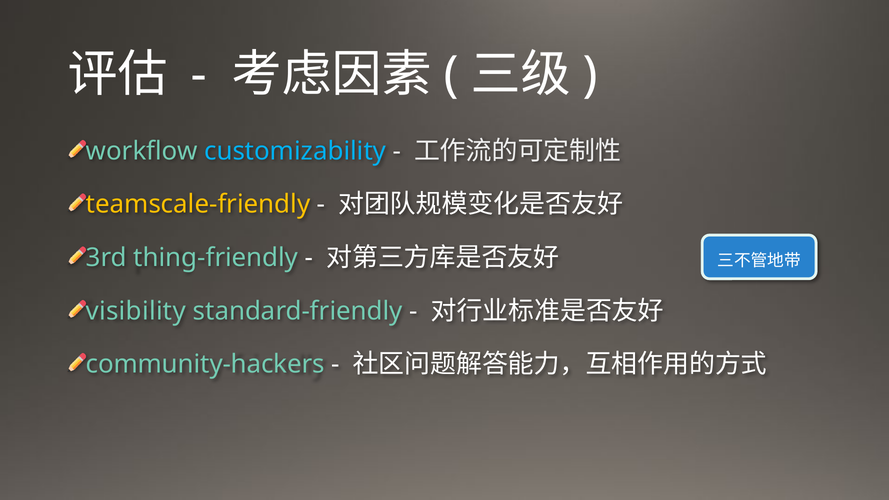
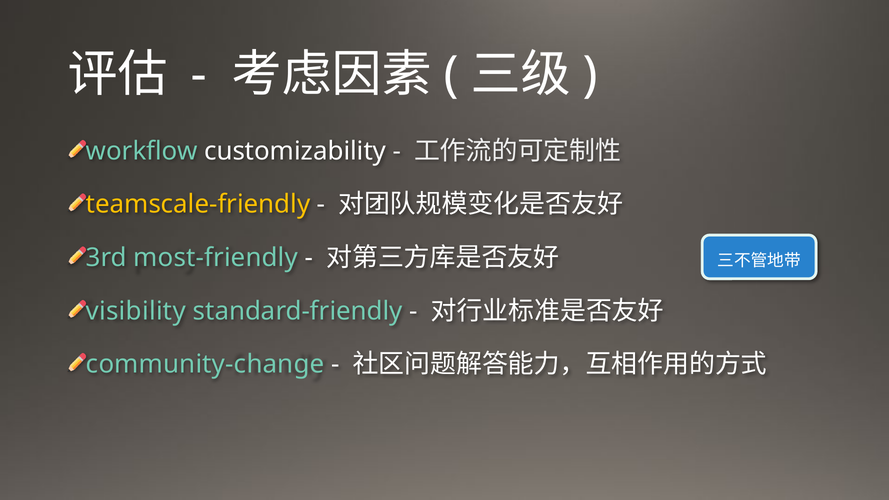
customizability colour: light blue -> white
thing-friendly: thing-friendly -> most-friendly
community-hackers: community-hackers -> community-change
